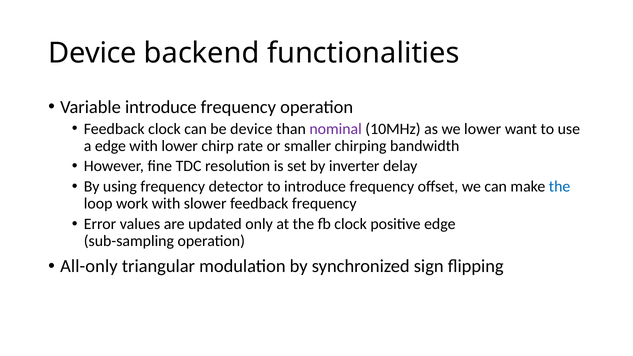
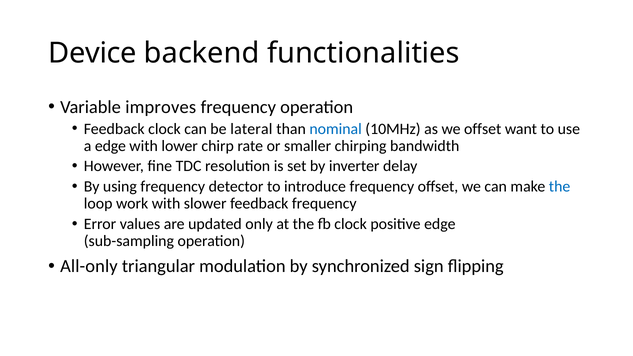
Variable introduce: introduce -> improves
be device: device -> lateral
nominal colour: purple -> blue
we lower: lower -> offset
